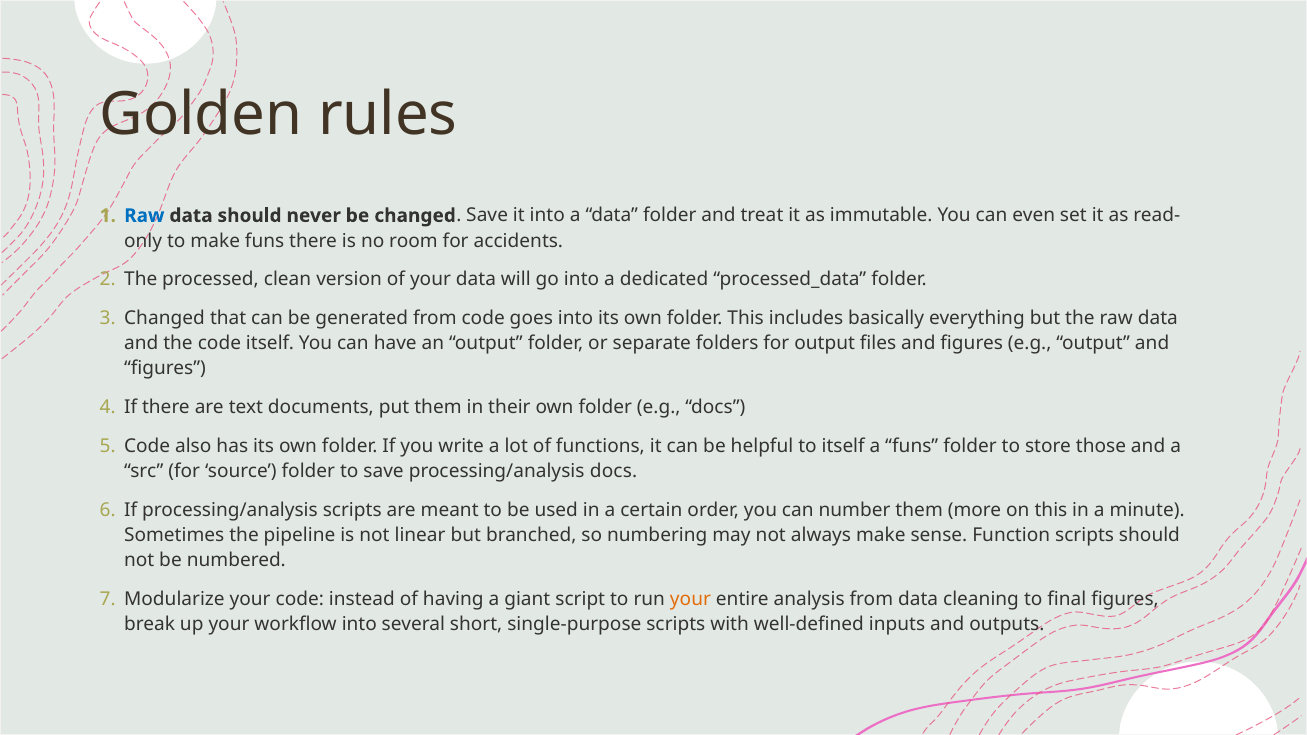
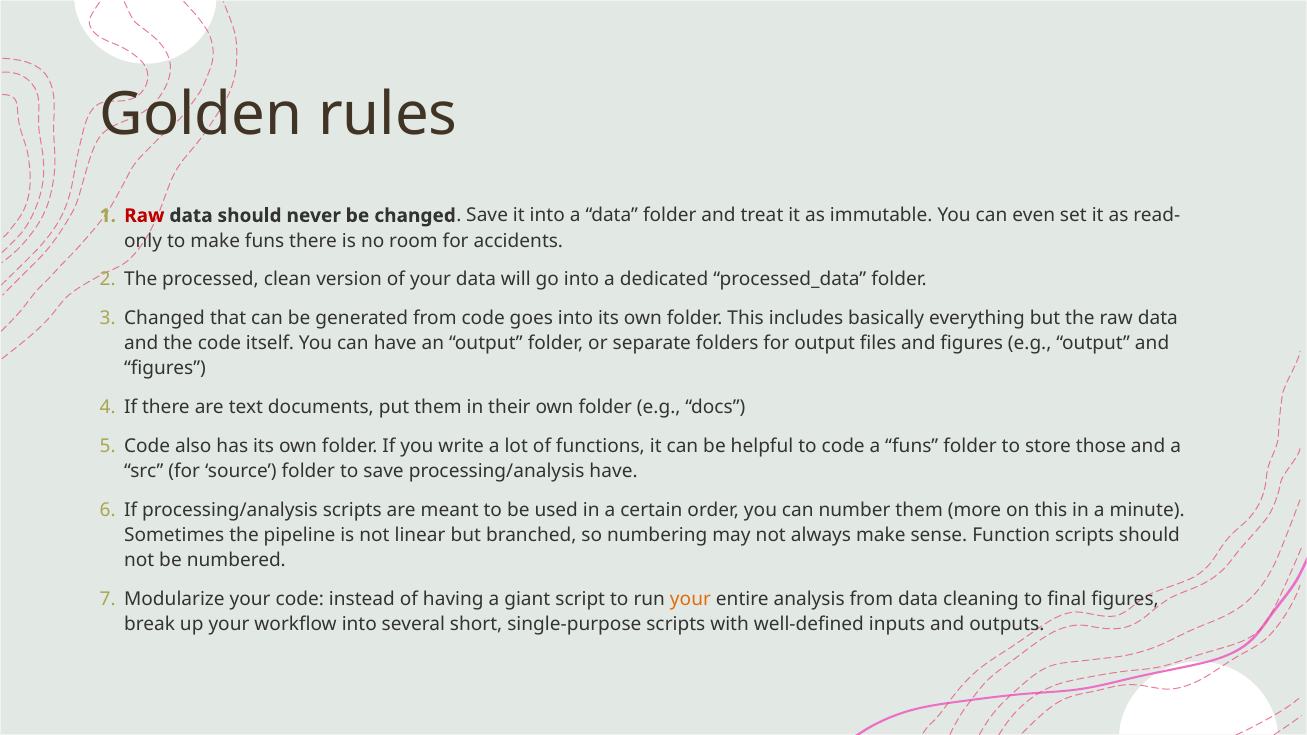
Raw at (144, 216) colour: blue -> red
to itself: itself -> code
processing/analysis docs: docs -> have
